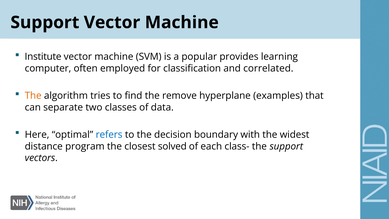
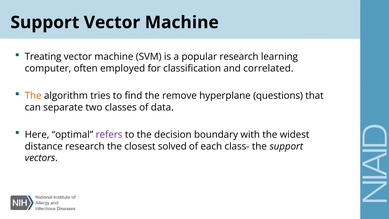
Institute: Institute -> Treating
popular provides: provides -> research
examples: examples -> questions
refers colour: blue -> purple
distance program: program -> research
